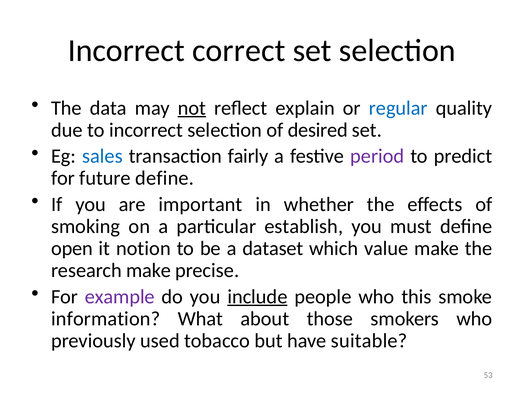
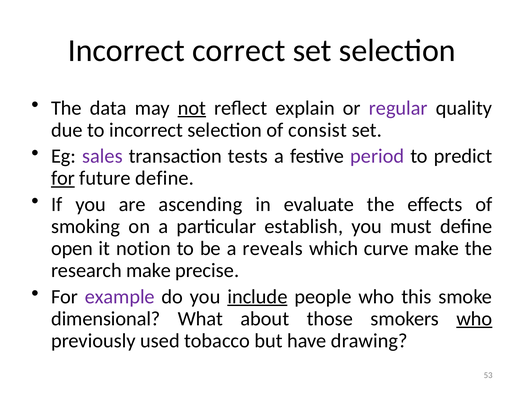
regular colour: blue -> purple
desired: desired -> consist
sales colour: blue -> purple
fairly: fairly -> tests
for at (63, 178) underline: none -> present
important: important -> ascending
whether: whether -> evaluate
dataset: dataset -> reveals
value: value -> curve
information: information -> dimensional
who at (474, 319) underline: none -> present
suitable: suitable -> drawing
